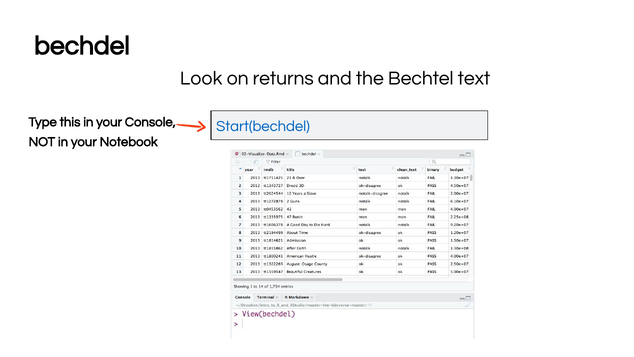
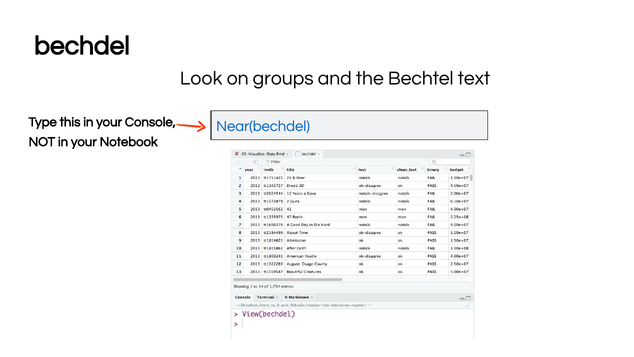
returns: returns -> groups
Start(bechdel: Start(bechdel -> Near(bechdel
